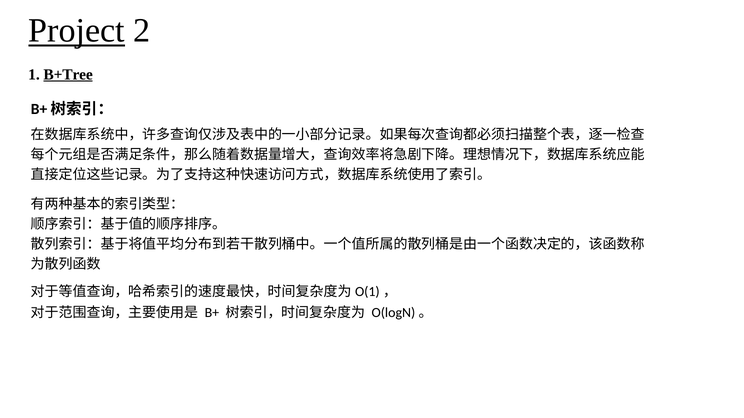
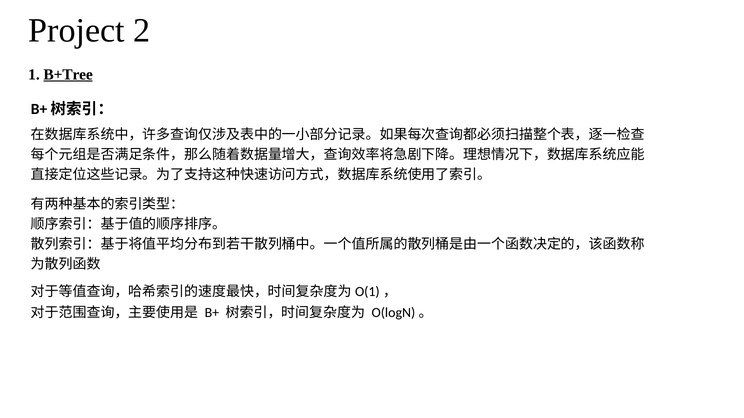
Project underline: present -> none
